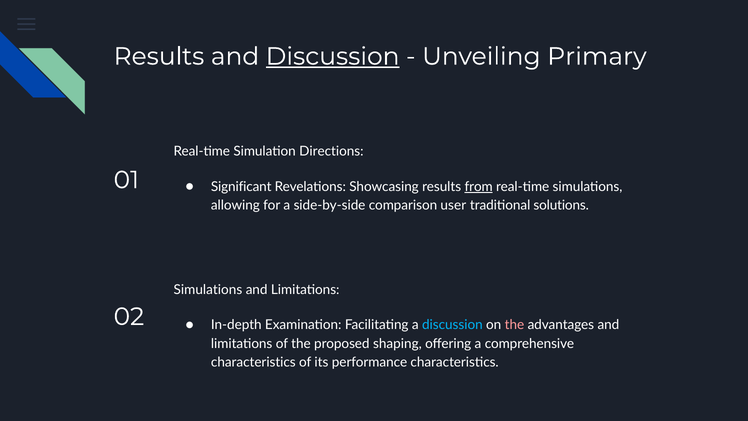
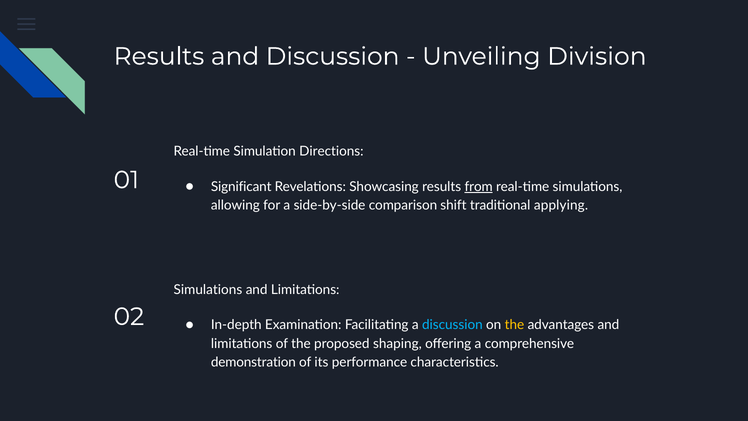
Discussion at (333, 56) underline: present -> none
Primary: Primary -> Division
user: user -> shift
solutions: solutions -> applying
the at (514, 325) colour: pink -> yellow
characteristics at (253, 362): characteristics -> demonstration
